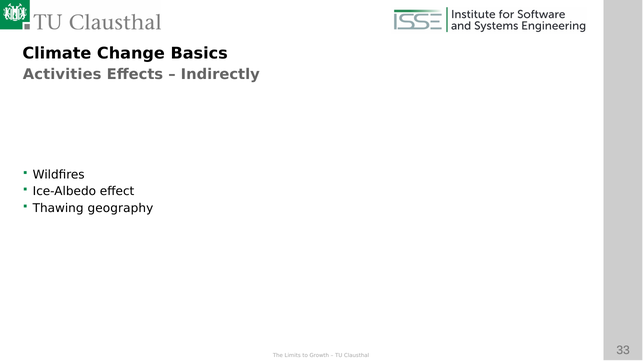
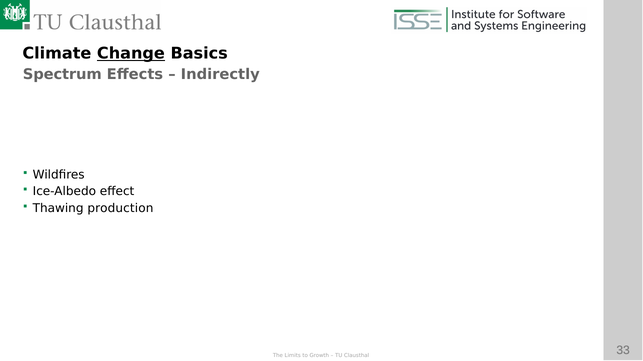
Change underline: none -> present
Activities: Activities -> Spectrum
geography: geography -> production
